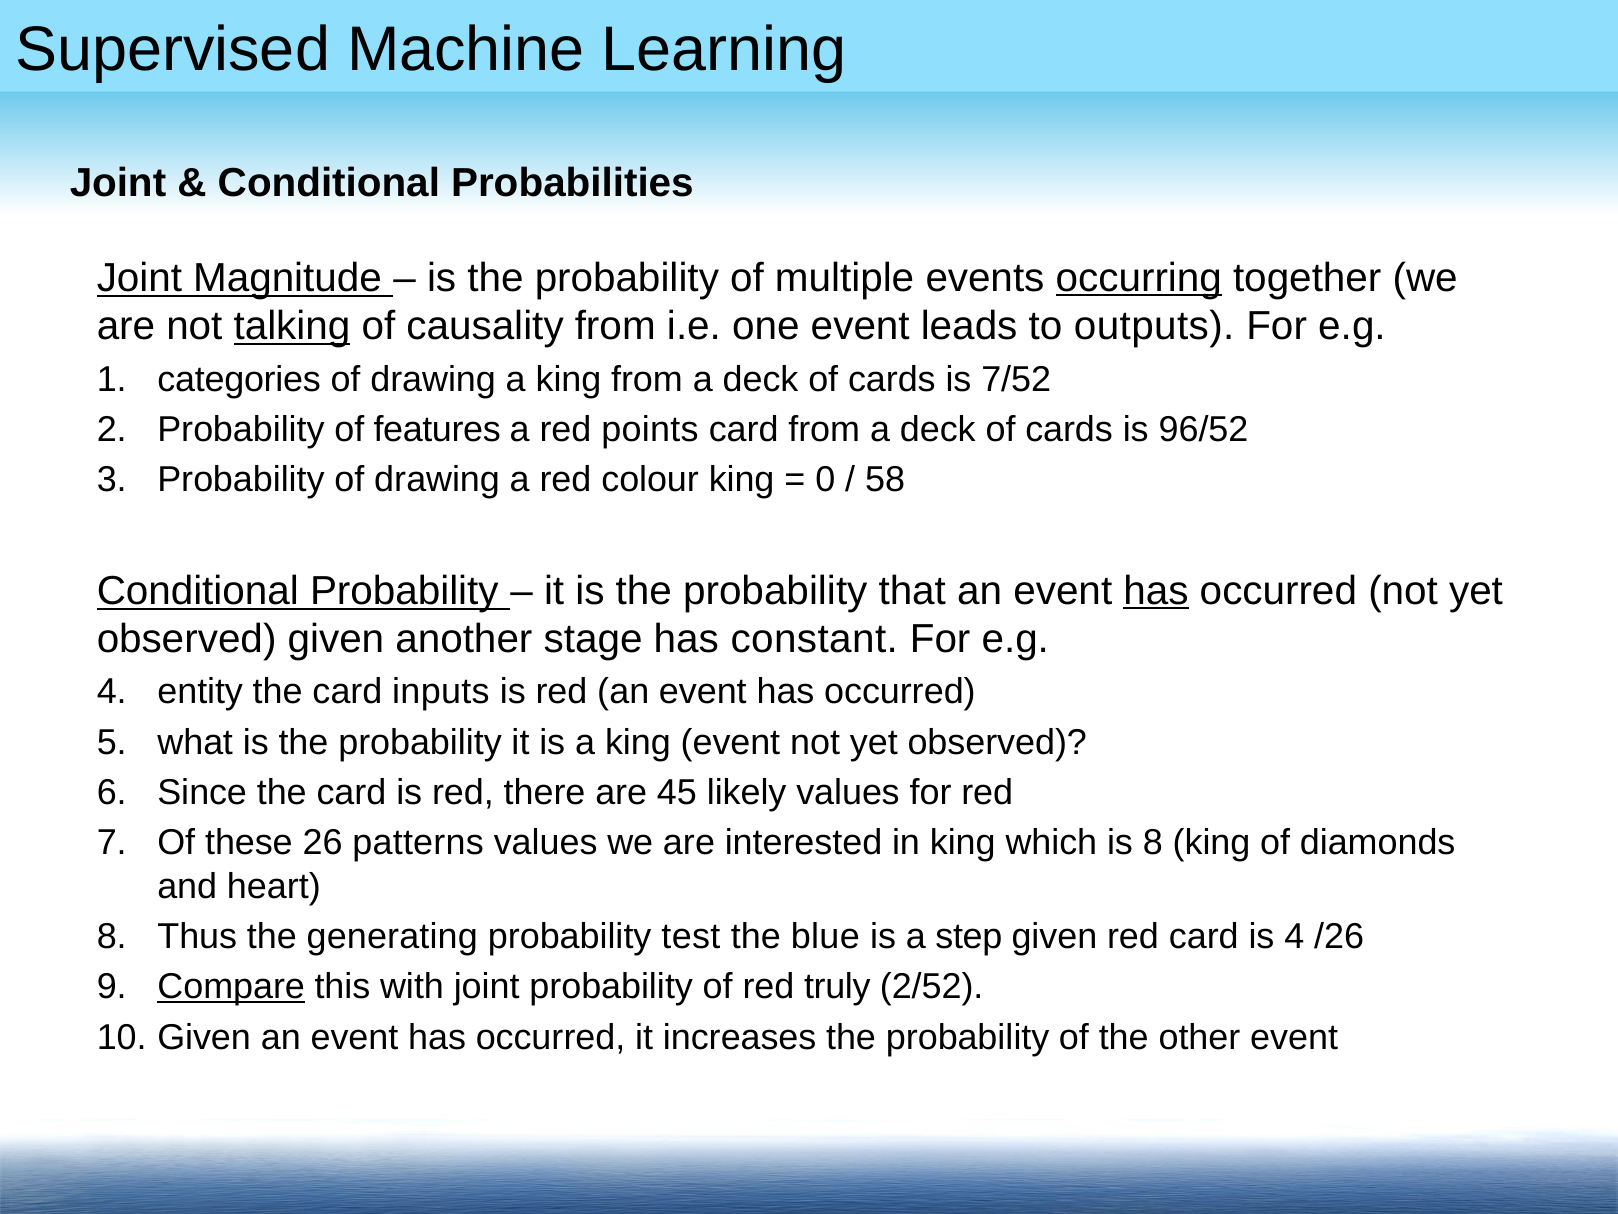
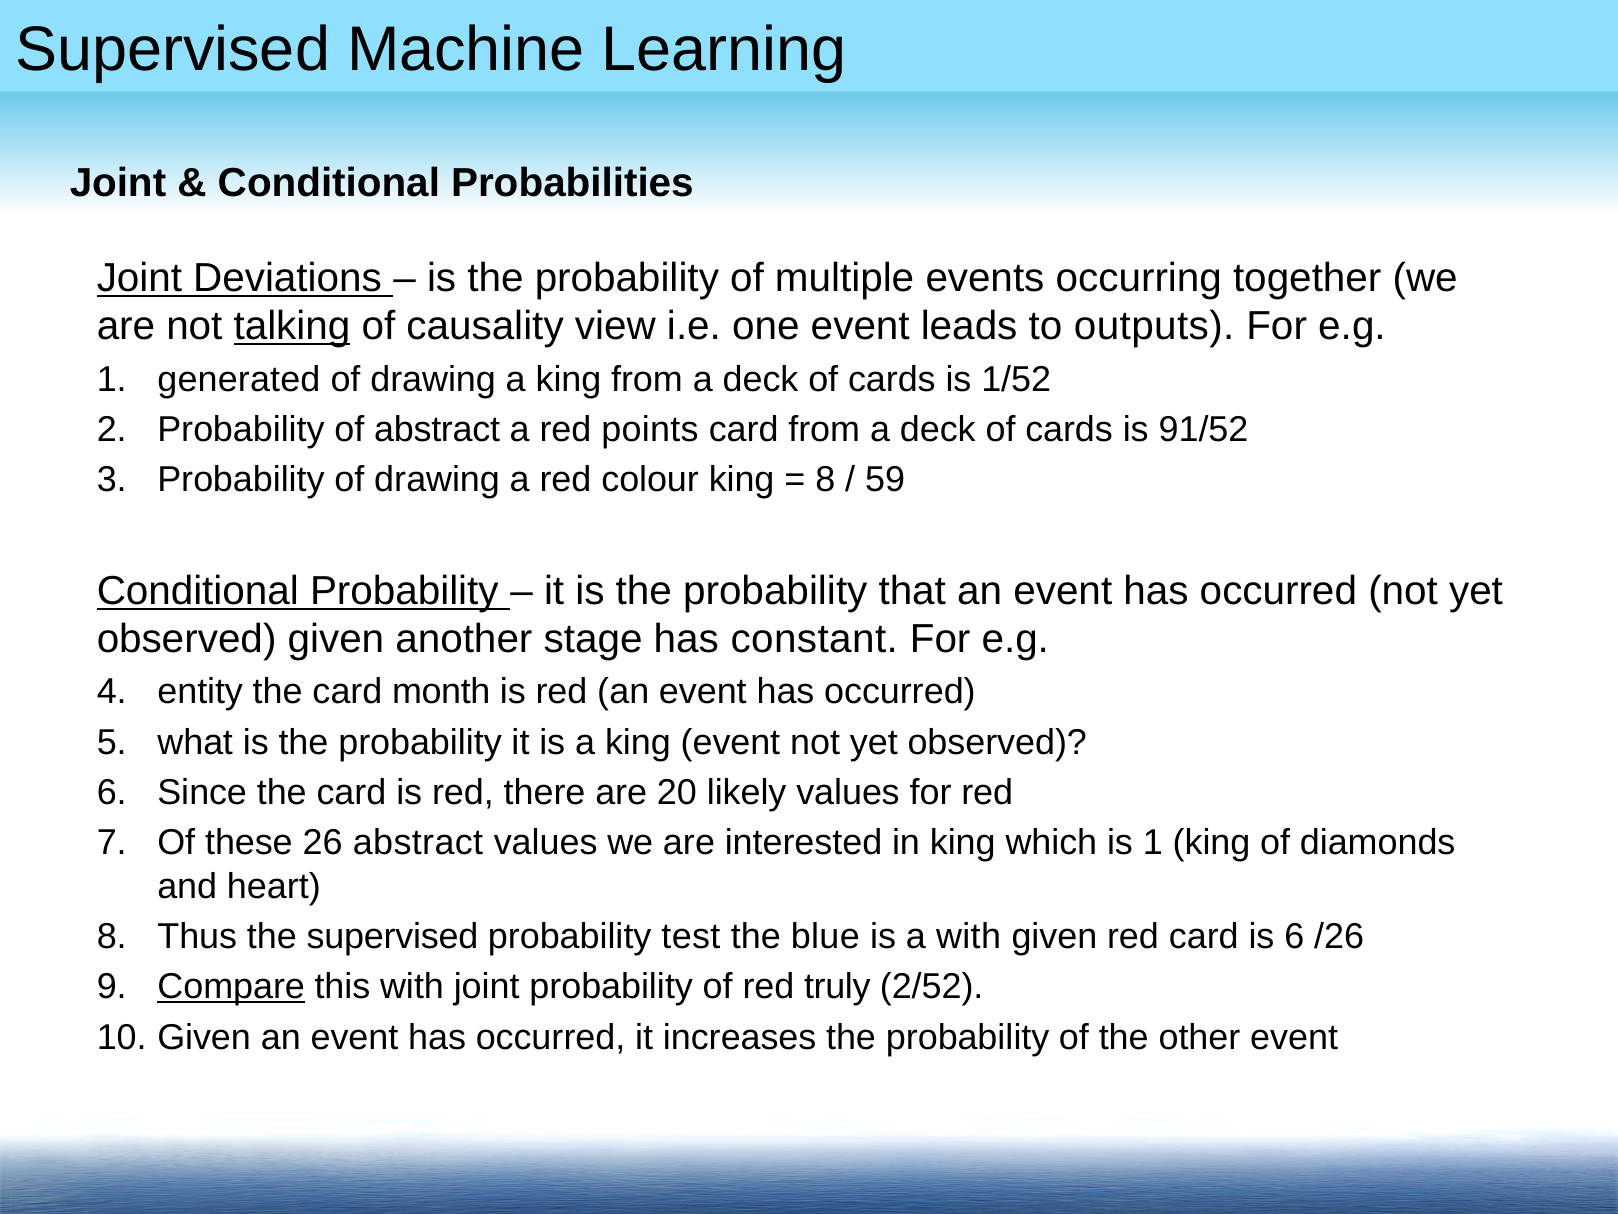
Magnitude: Magnitude -> Deviations
occurring underline: present -> none
causality from: from -> view
categories: categories -> generated
7/52: 7/52 -> 1/52
of features: features -> abstract
96/52: 96/52 -> 91/52
0 at (825, 480): 0 -> 8
58: 58 -> 59
has at (1156, 591) underline: present -> none
inputs: inputs -> month
45: 45 -> 20
26 patterns: patterns -> abstract
is 8: 8 -> 1
the generating: generating -> supervised
a step: step -> with
is 4: 4 -> 6
